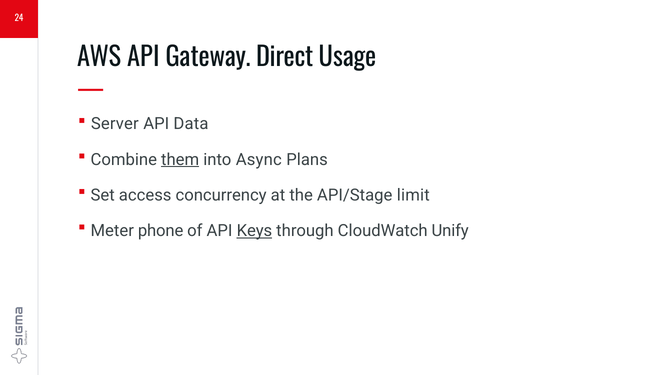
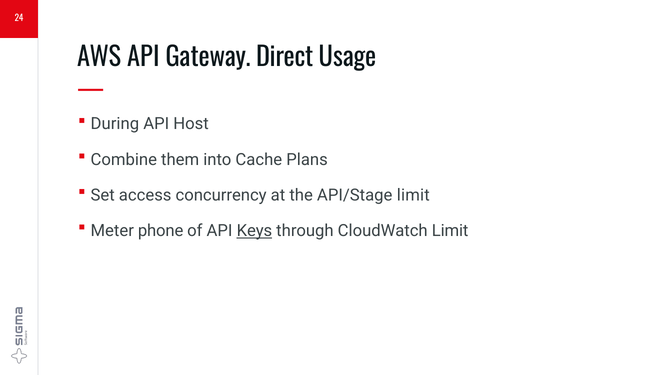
Server: Server -> During
Data: Data -> Host
them underline: present -> none
Async: Async -> Cache
CloudWatch Unify: Unify -> Limit
